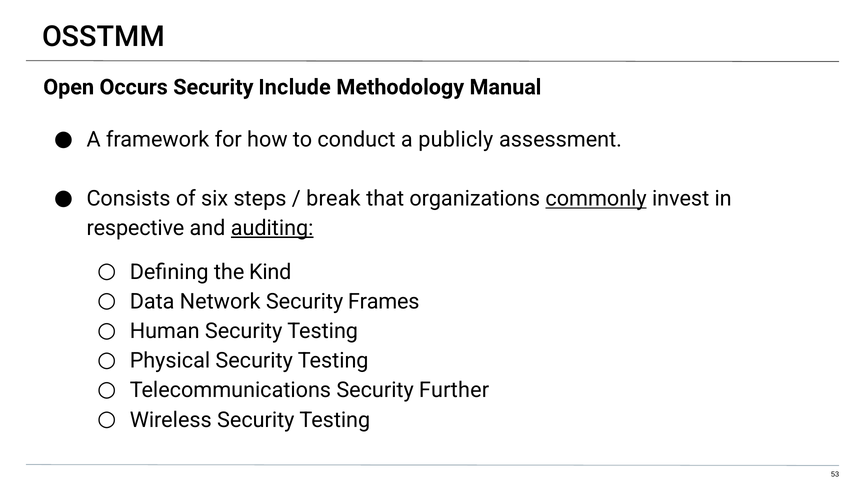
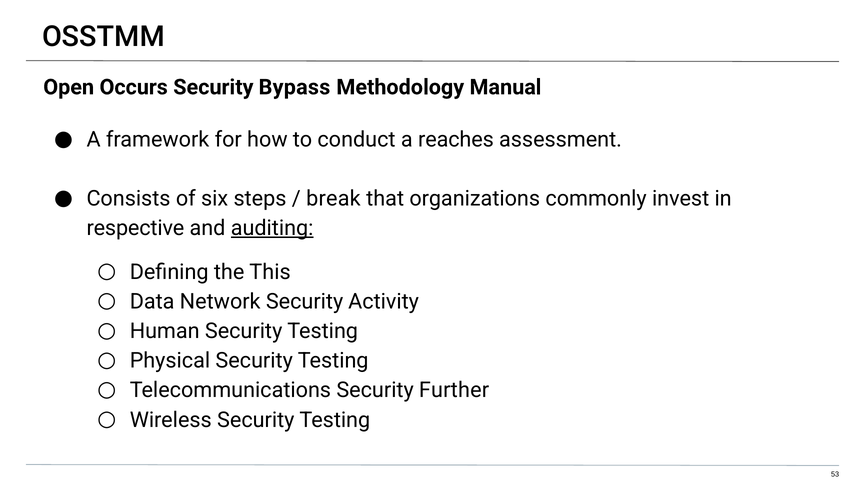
Include: Include -> Bypass
publicly: publicly -> reaches
commonly underline: present -> none
Kind: Kind -> This
Frames: Frames -> Activity
